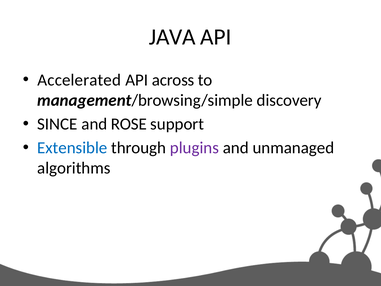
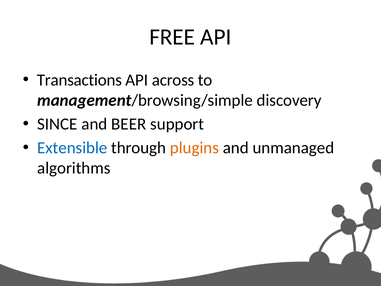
JAVA: JAVA -> FREE
Accelerated: Accelerated -> Transactions
ROSE: ROSE -> BEER
plugins colour: purple -> orange
